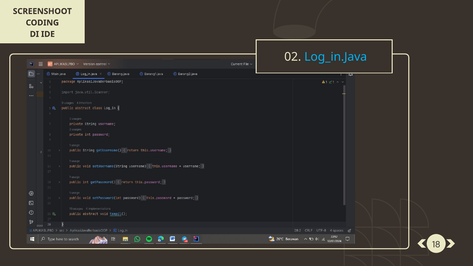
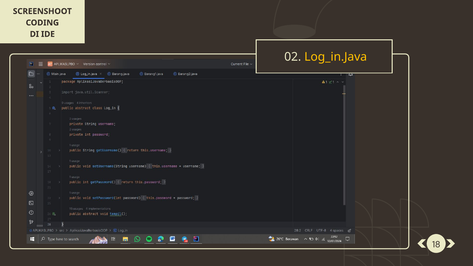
Log_in.Java colour: light blue -> yellow
